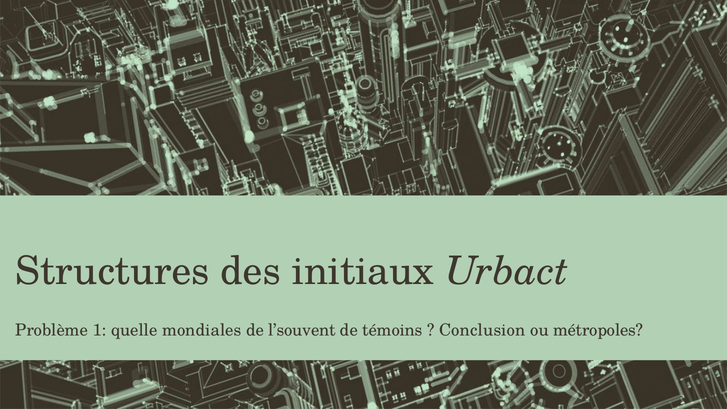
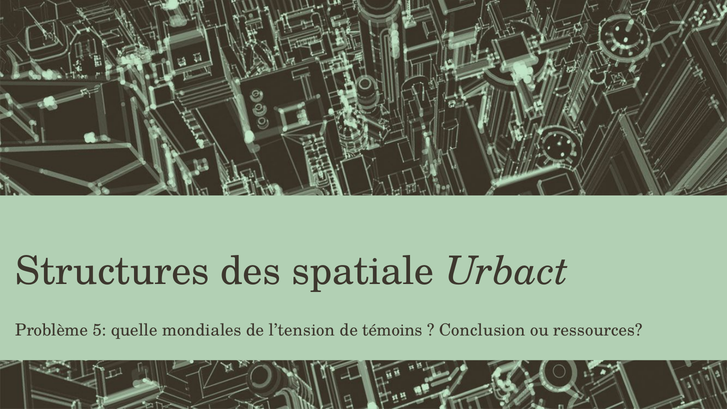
initiaux: initiaux -> spatiale
1: 1 -> 5
l’souvent: l’souvent -> l’tension
métropoles: métropoles -> ressources
